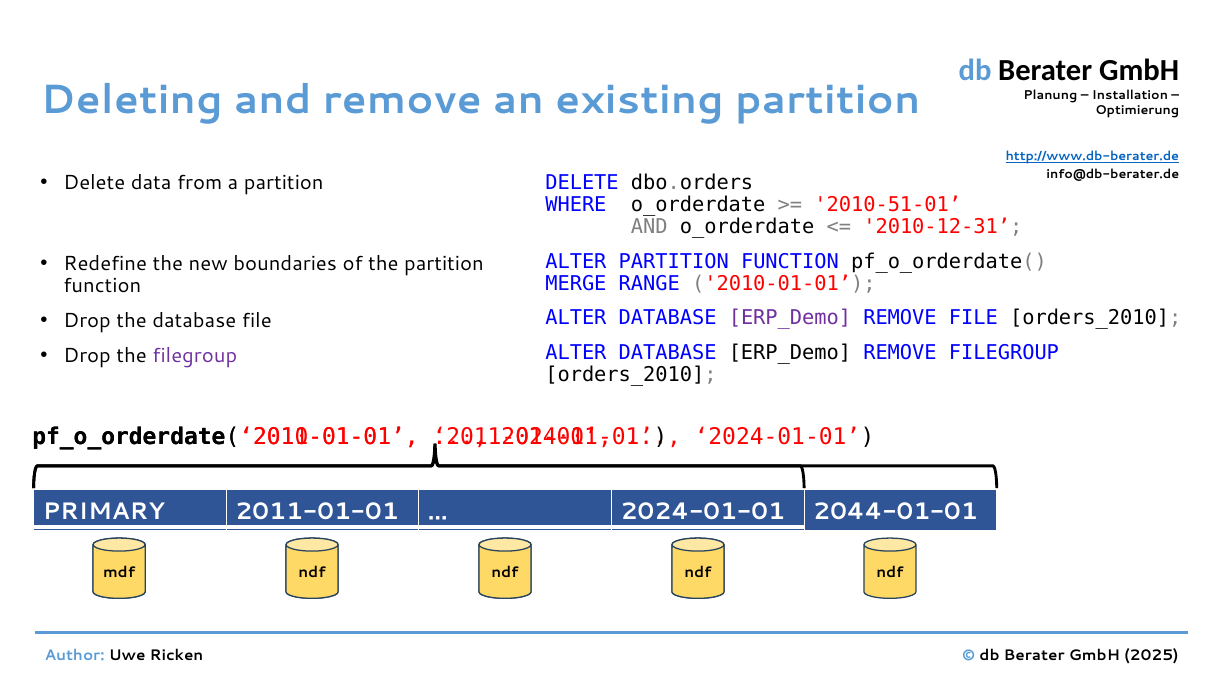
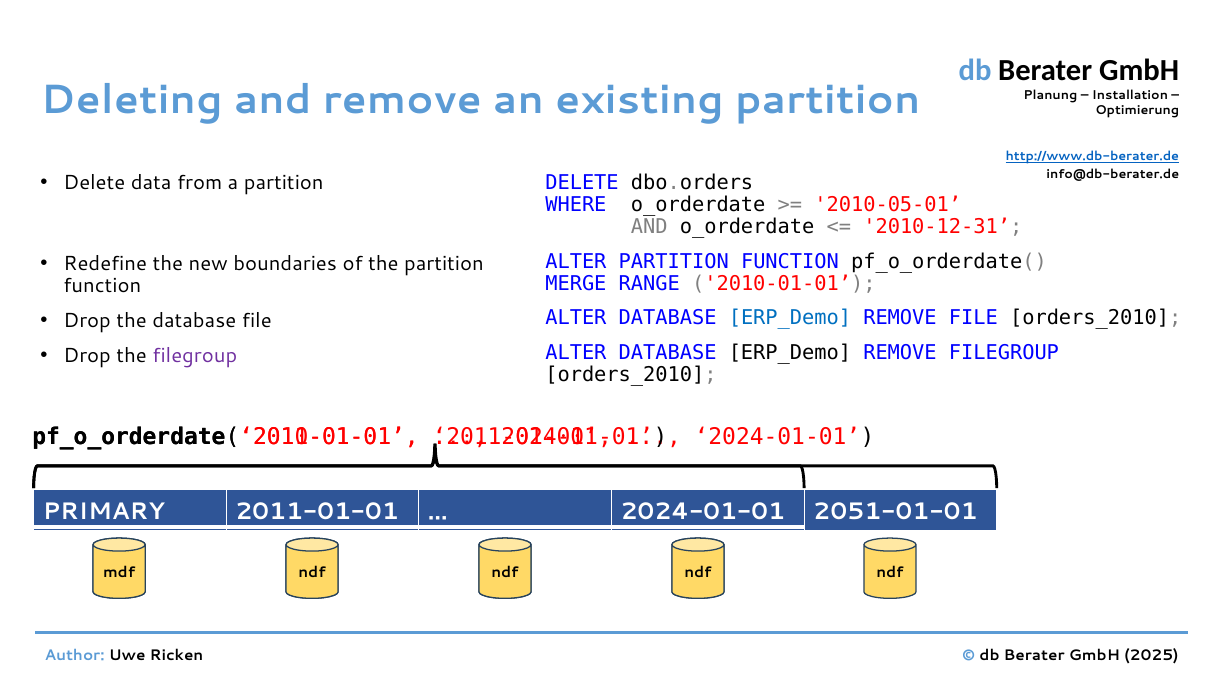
2010-51-01: 2010-51-01 -> 2010-05-01
ERP_Demo at (790, 318) colour: purple -> blue
2044-01-01: 2044-01-01 -> 2051-01-01
